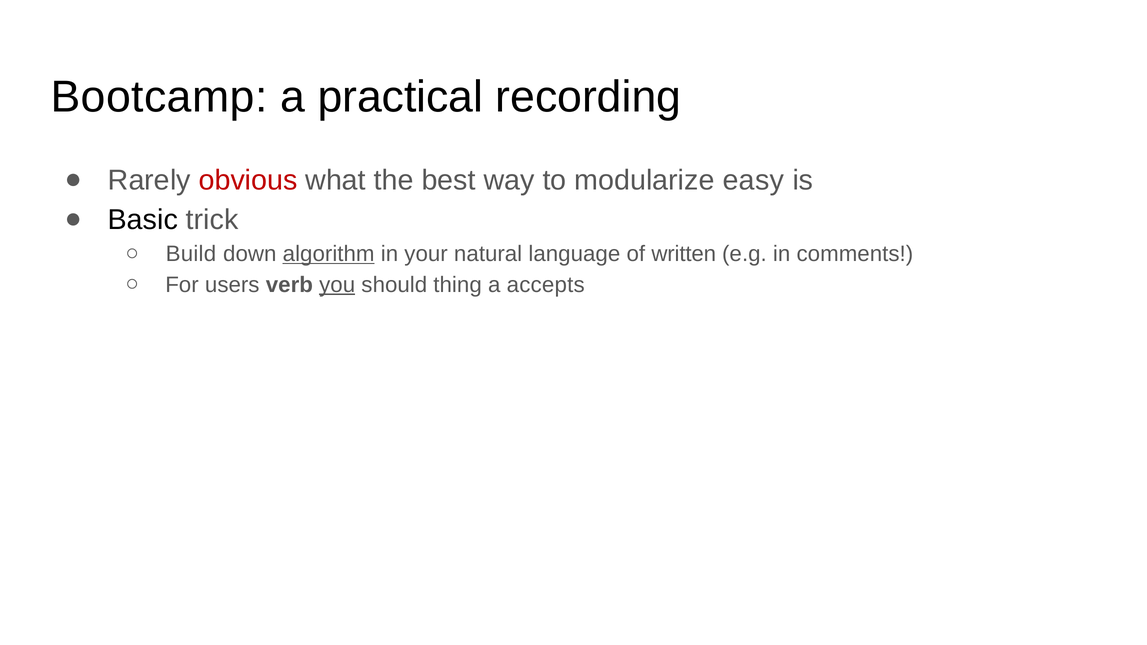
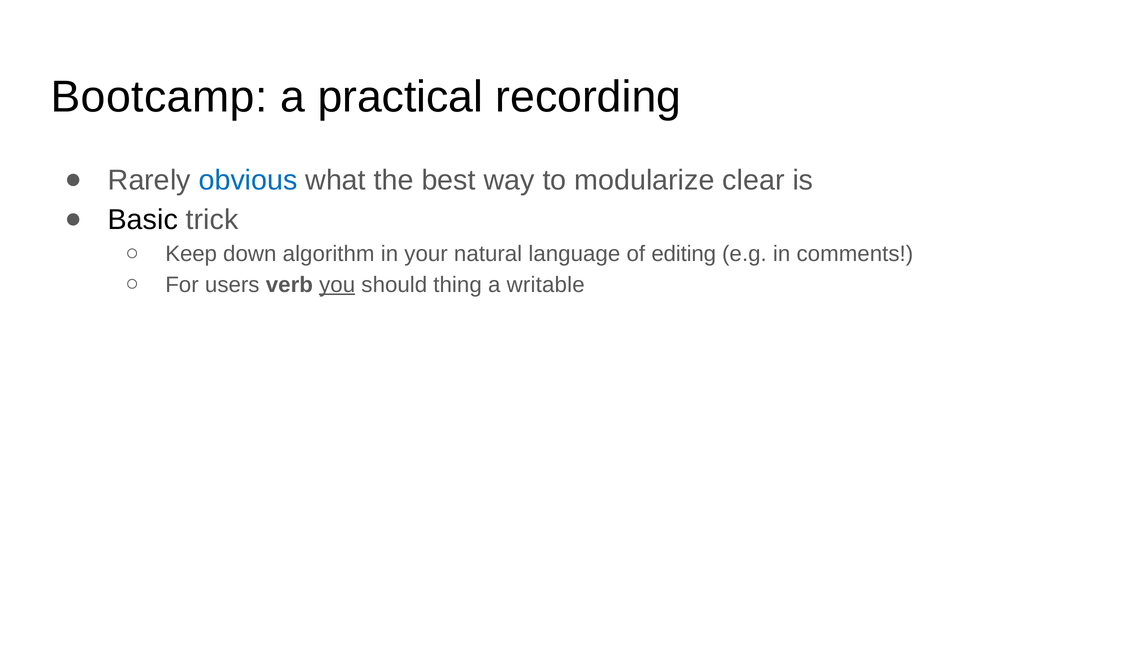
obvious colour: red -> blue
easy: easy -> clear
Build: Build -> Keep
algorithm underline: present -> none
written: written -> editing
accepts: accepts -> writable
